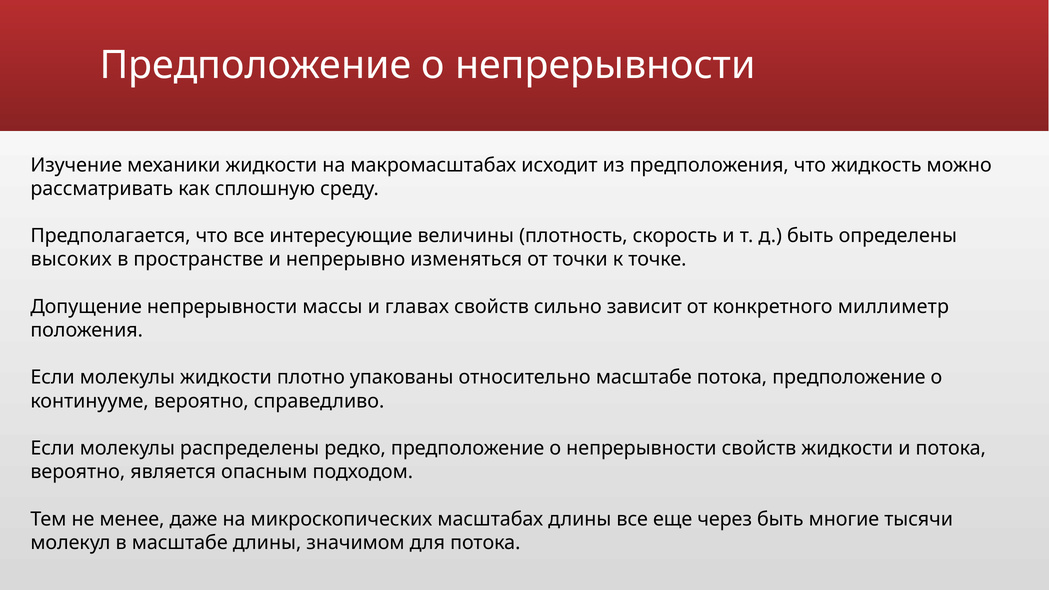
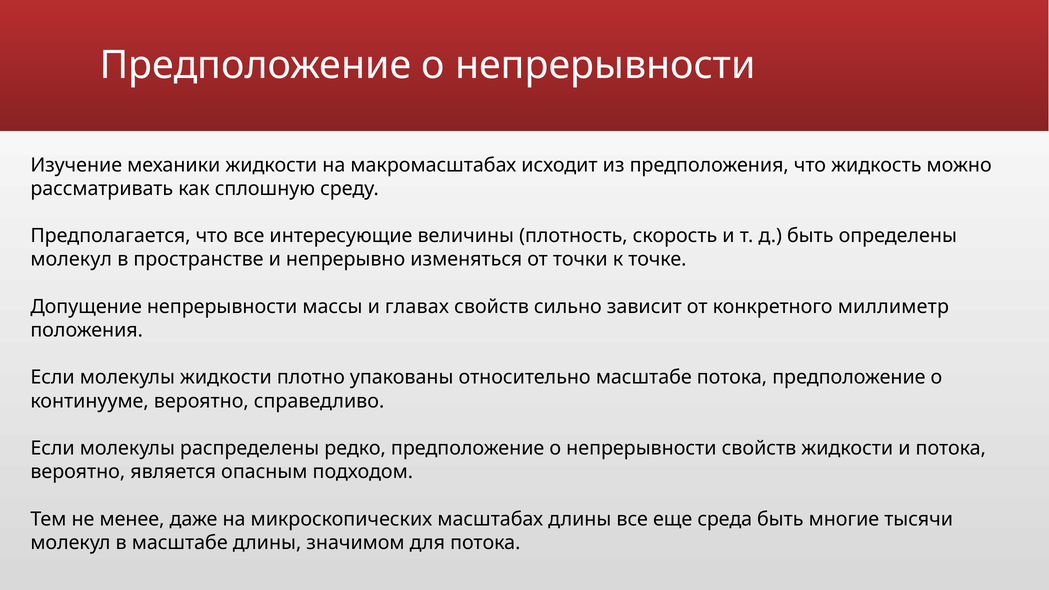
высоких at (71, 259): высоких -> молекул
через: через -> среда
